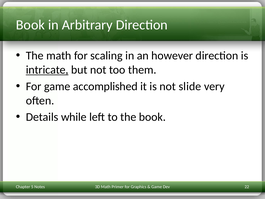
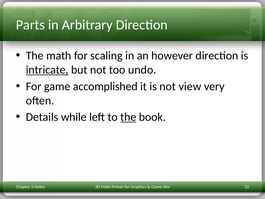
Book at (30, 25): Book -> Parts
them: them -> undo
slide: slide -> view
the at (128, 117) underline: none -> present
